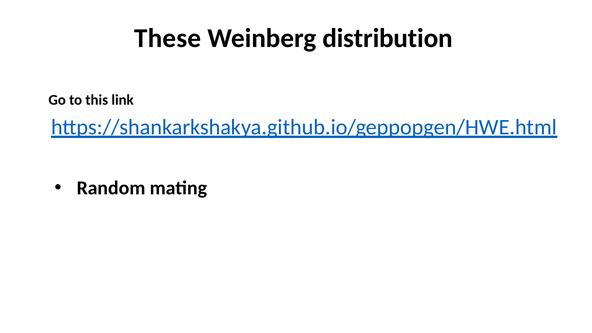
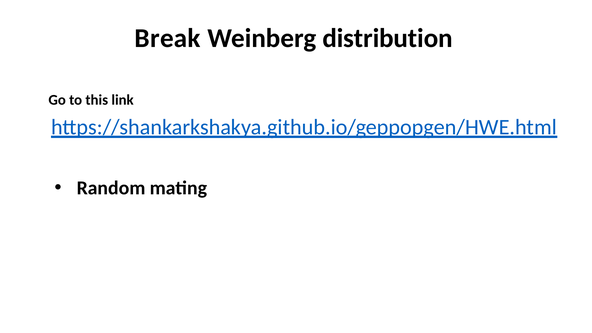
These: These -> Break
